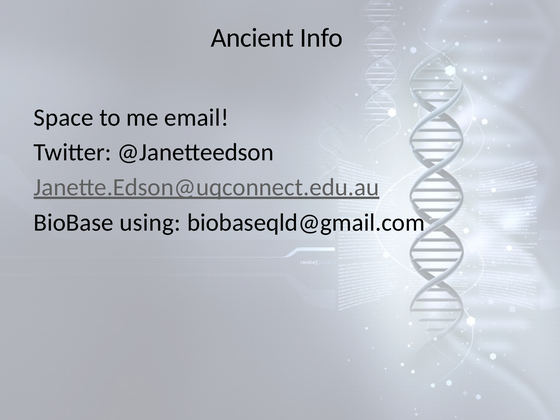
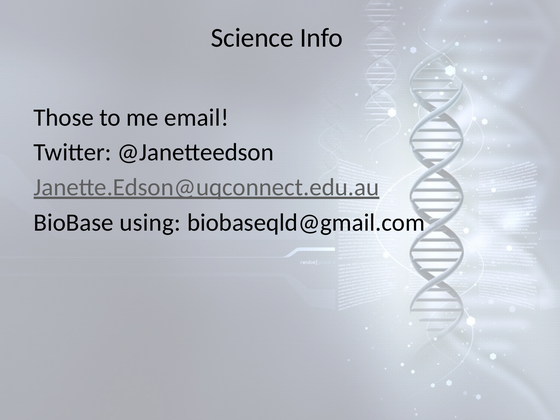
Ancient: Ancient -> Science
Space: Space -> Those
